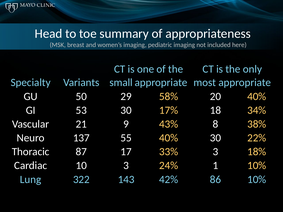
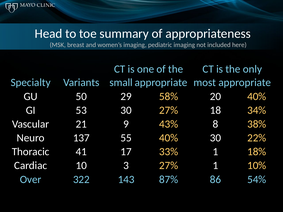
30 17%: 17% -> 27%
87: 87 -> 41
33% 3: 3 -> 1
3 24%: 24% -> 27%
Lung: Lung -> Over
42%: 42% -> 87%
86 10%: 10% -> 54%
